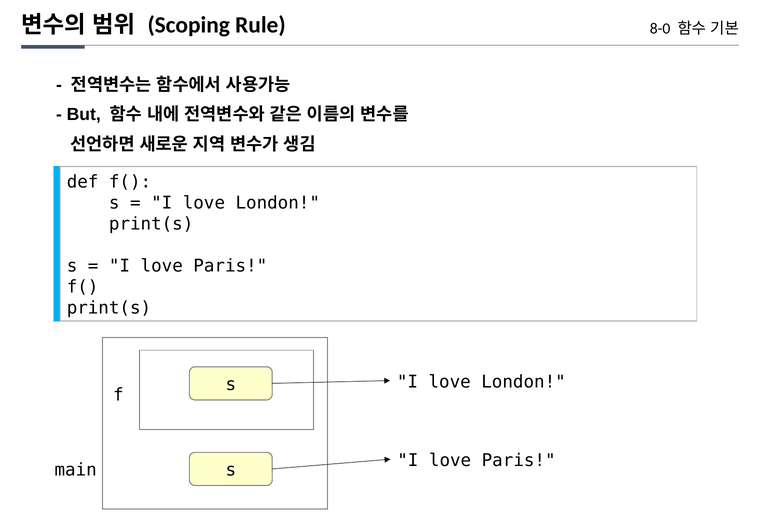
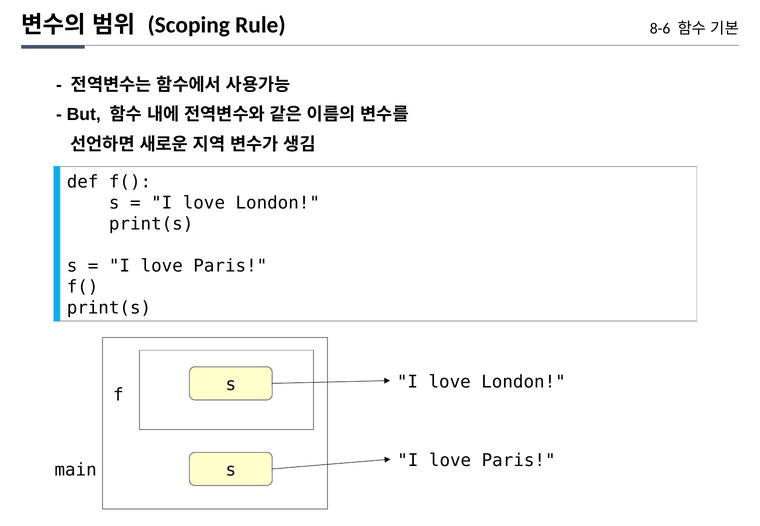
8-0: 8-0 -> 8-6
